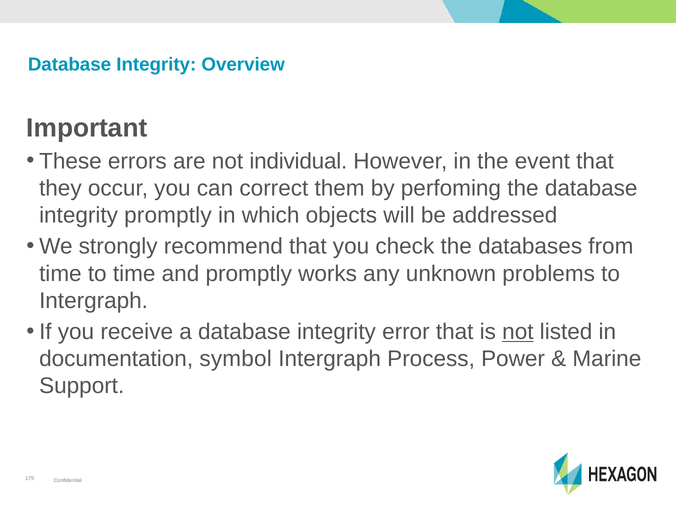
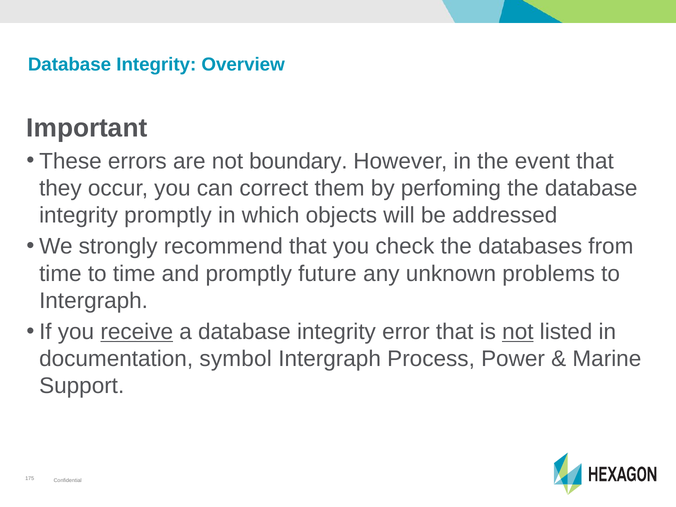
individual: individual -> boundary
works: works -> future
receive underline: none -> present
